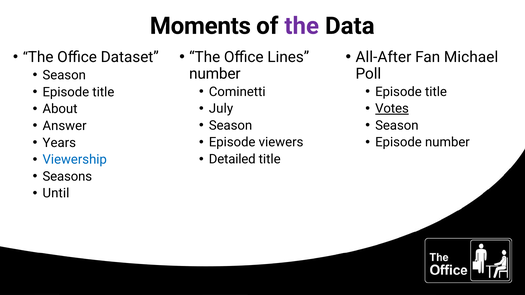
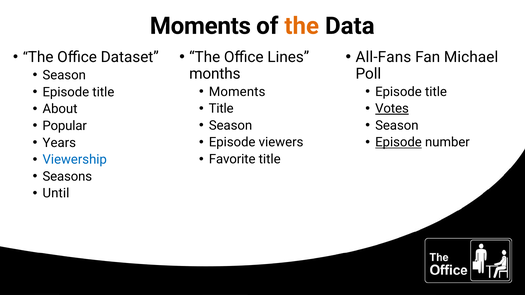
the at (302, 26) colour: purple -> orange
All-After: All-After -> All-Fans
number at (215, 74): number -> months
Cominetti at (237, 92): Cominetti -> Moments
July at (221, 109): July -> Title
Answer: Answer -> Popular
Episode at (398, 142) underline: none -> present
Detailed: Detailed -> Favorite
